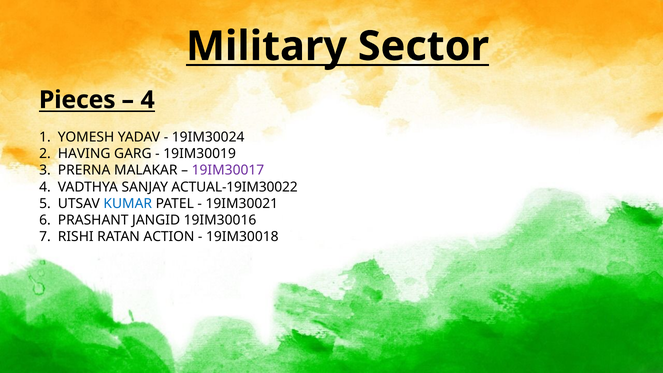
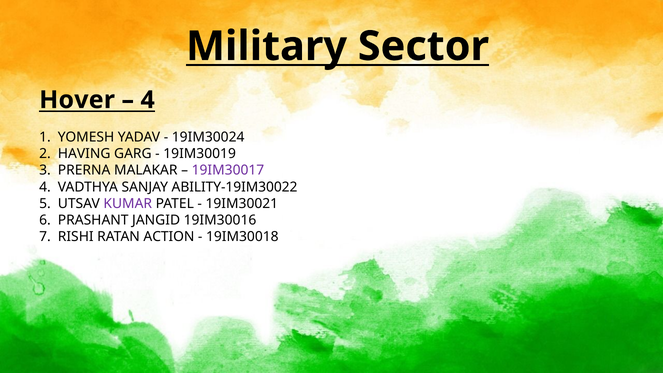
Pieces: Pieces -> Hover
ACTUAL-19IM30022: ACTUAL-19IM30022 -> ABILITY-19IM30022
KUMAR colour: blue -> purple
